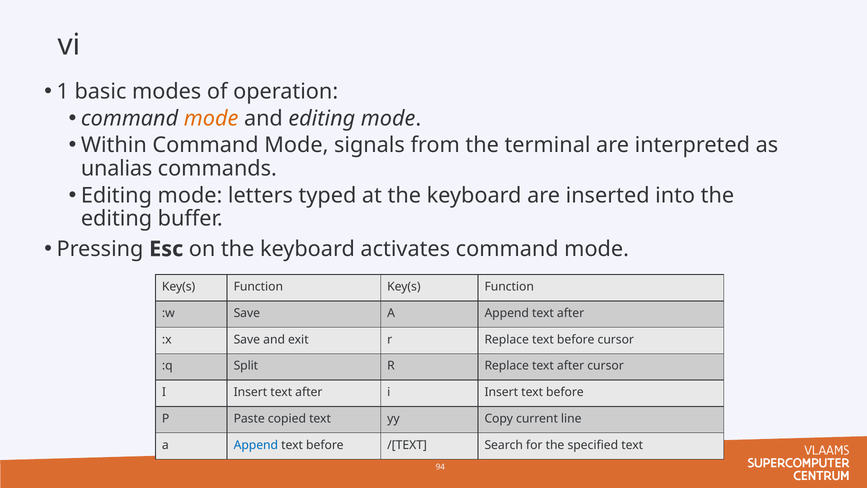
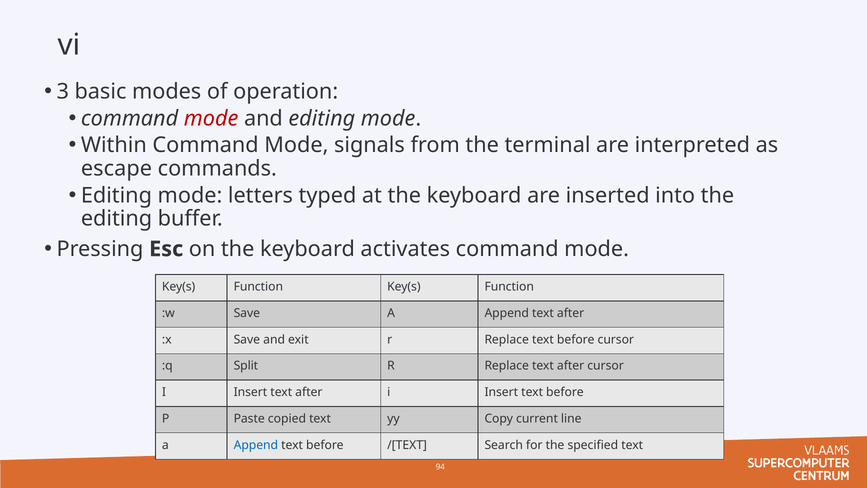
1: 1 -> 3
mode at (211, 118) colour: orange -> red
unalias: unalias -> escape
